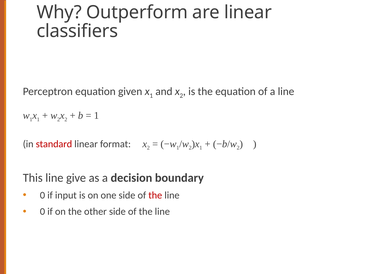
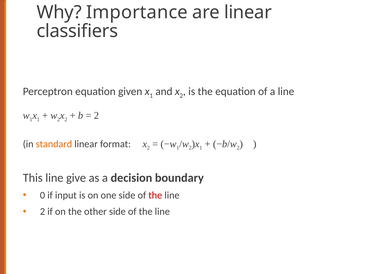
Outperform: Outperform -> Importance
1 at (96, 115): 1 -> 2
standard colour: red -> orange
0 at (43, 211): 0 -> 2
